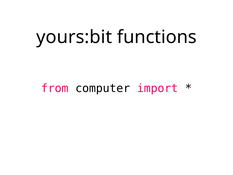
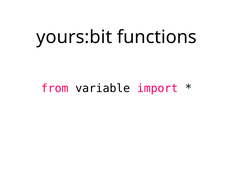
computer: computer -> variable
